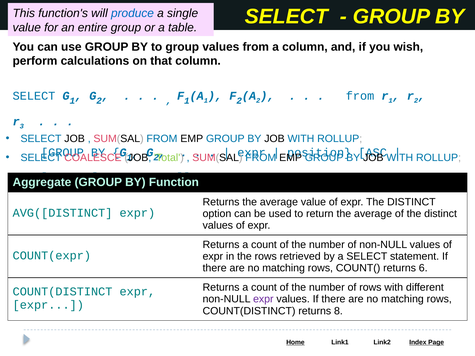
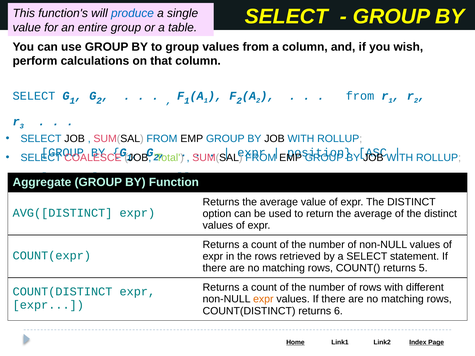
6: 6 -> 5
expr at (263, 299) colour: purple -> orange
8: 8 -> 6
